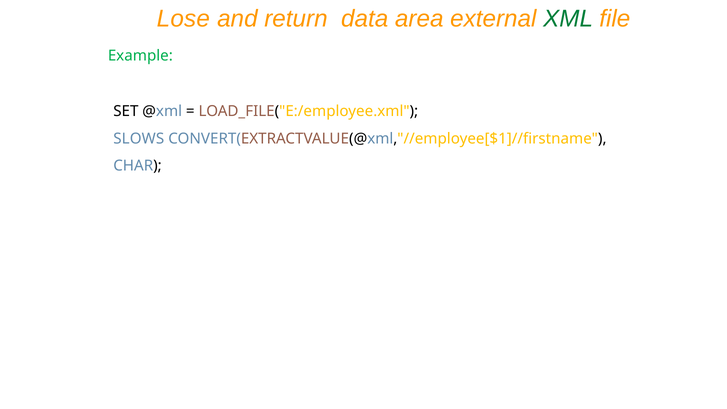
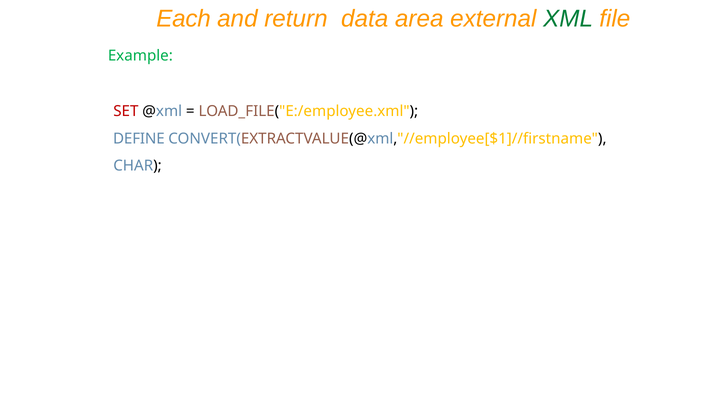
Lose: Lose -> Each
SET colour: black -> red
SLOWS: SLOWS -> DEFINE
